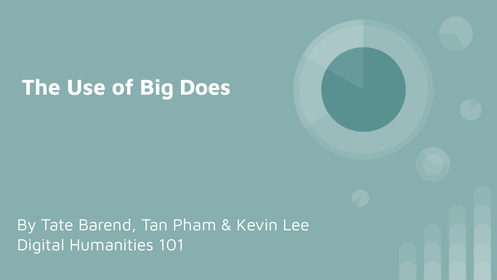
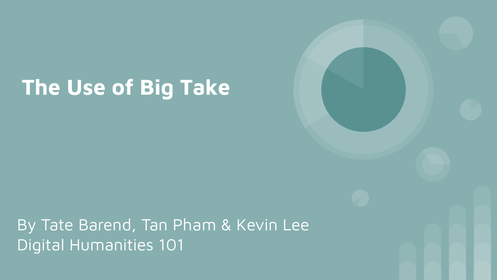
Does: Does -> Take
